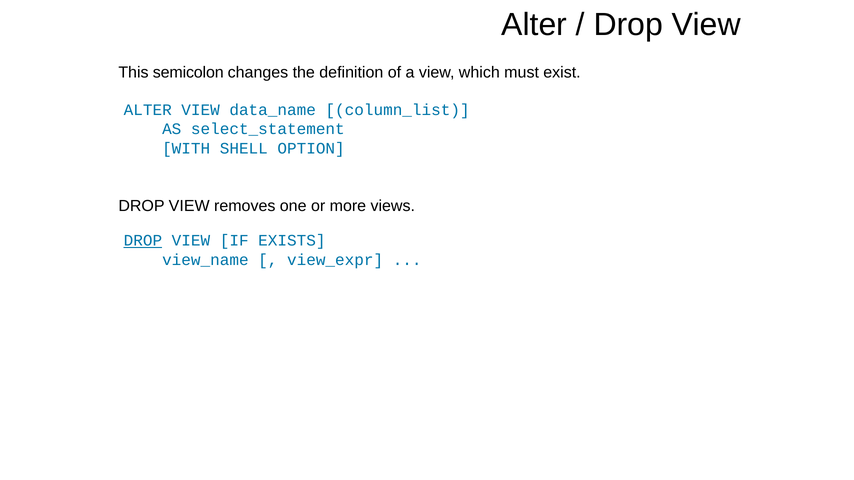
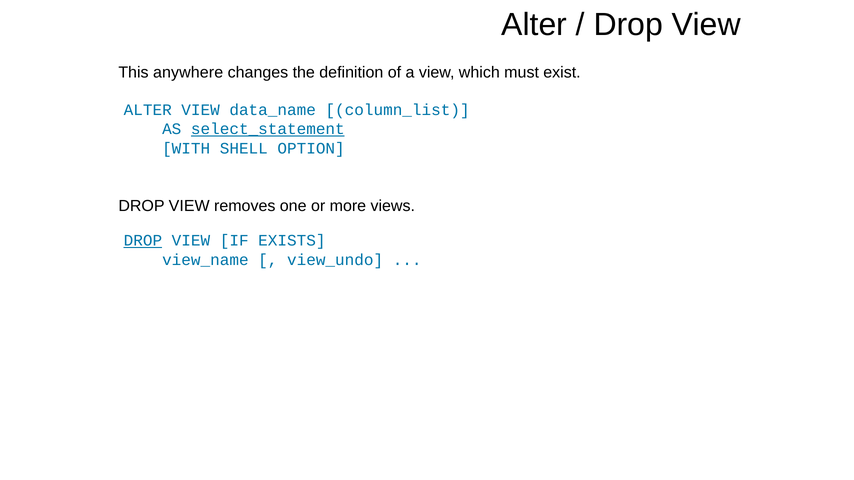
semicolon: semicolon -> anywhere
select_statement underline: none -> present
view_expr: view_expr -> view_undo
